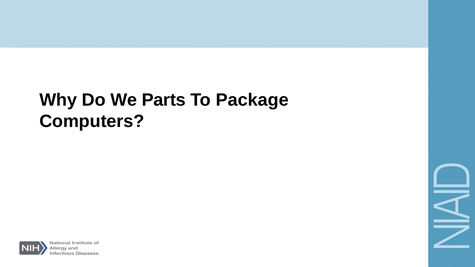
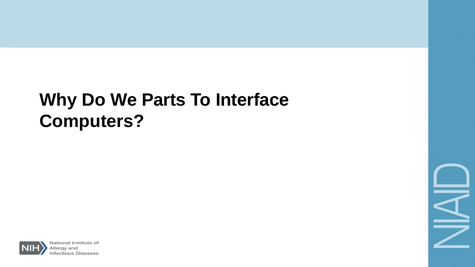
Package: Package -> Interface
